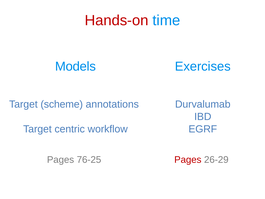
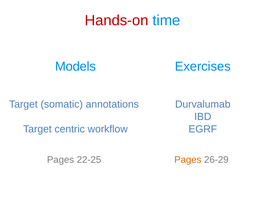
scheme: scheme -> somatic
76-25: 76-25 -> 22-25
Pages at (188, 159) colour: red -> orange
